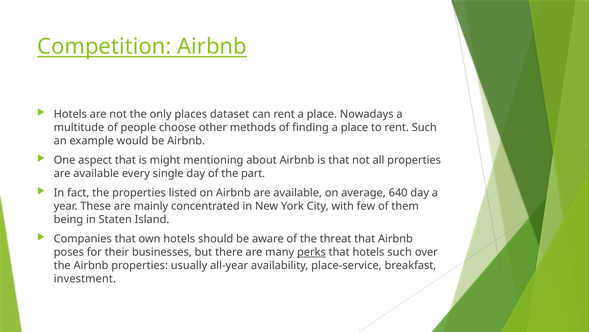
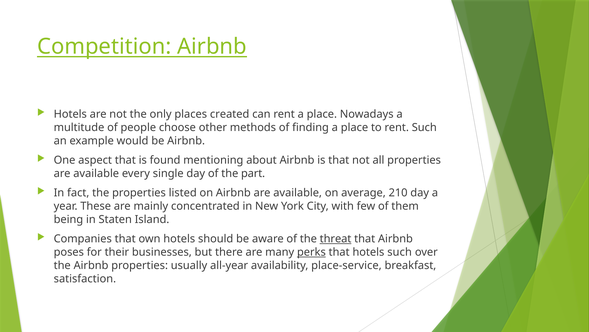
dataset: dataset -> created
might: might -> found
640: 640 -> 210
threat underline: none -> present
investment: investment -> satisfaction
